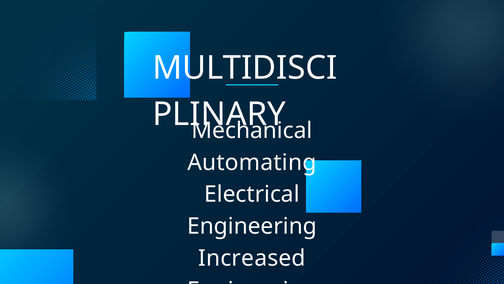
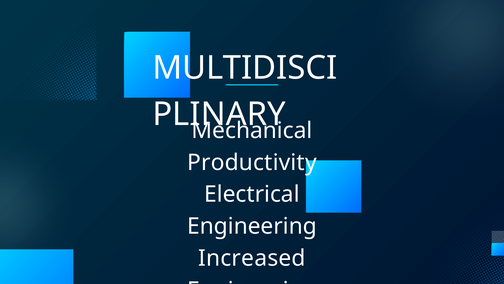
Automating: Automating -> Productivity
